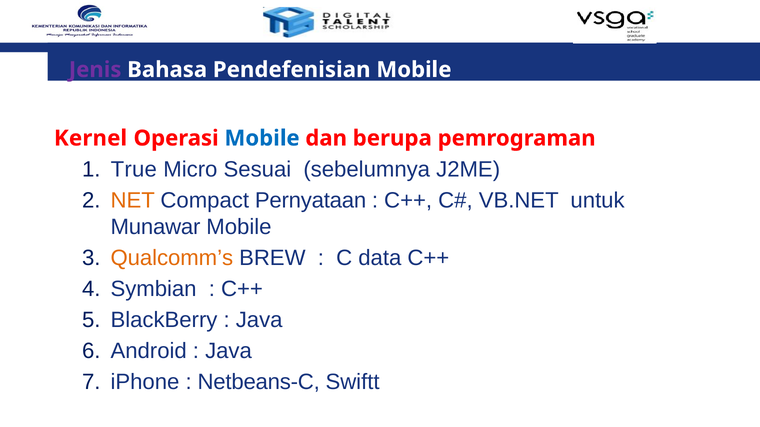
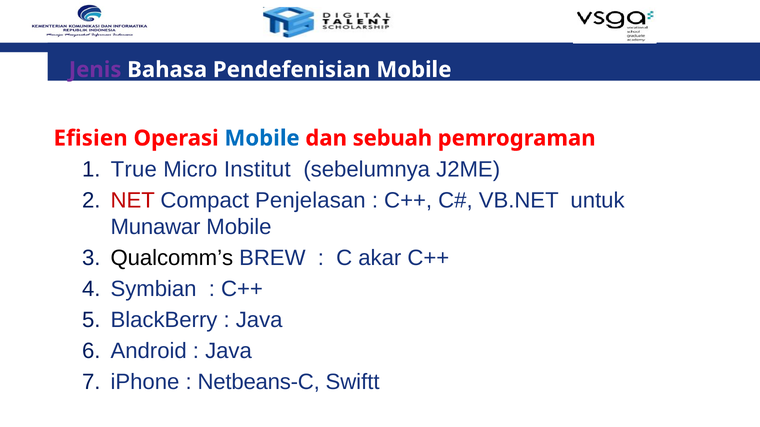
Kernel: Kernel -> Efisien
berupa: berupa -> sebuah
Sesuai: Sesuai -> Institut
NET colour: orange -> red
Pernyataan: Pernyataan -> Penjelasan
Qualcomm’s colour: orange -> black
data: data -> akar
